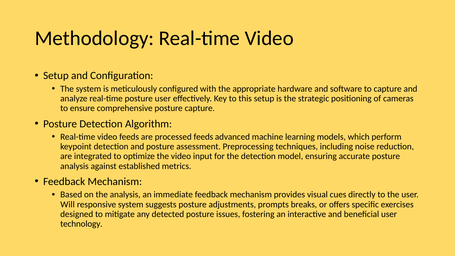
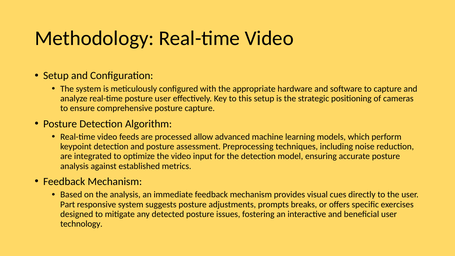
processed feeds: feeds -> allow
Will: Will -> Part
